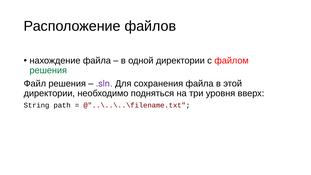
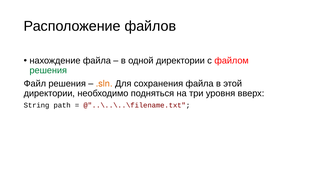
.sln colour: purple -> orange
